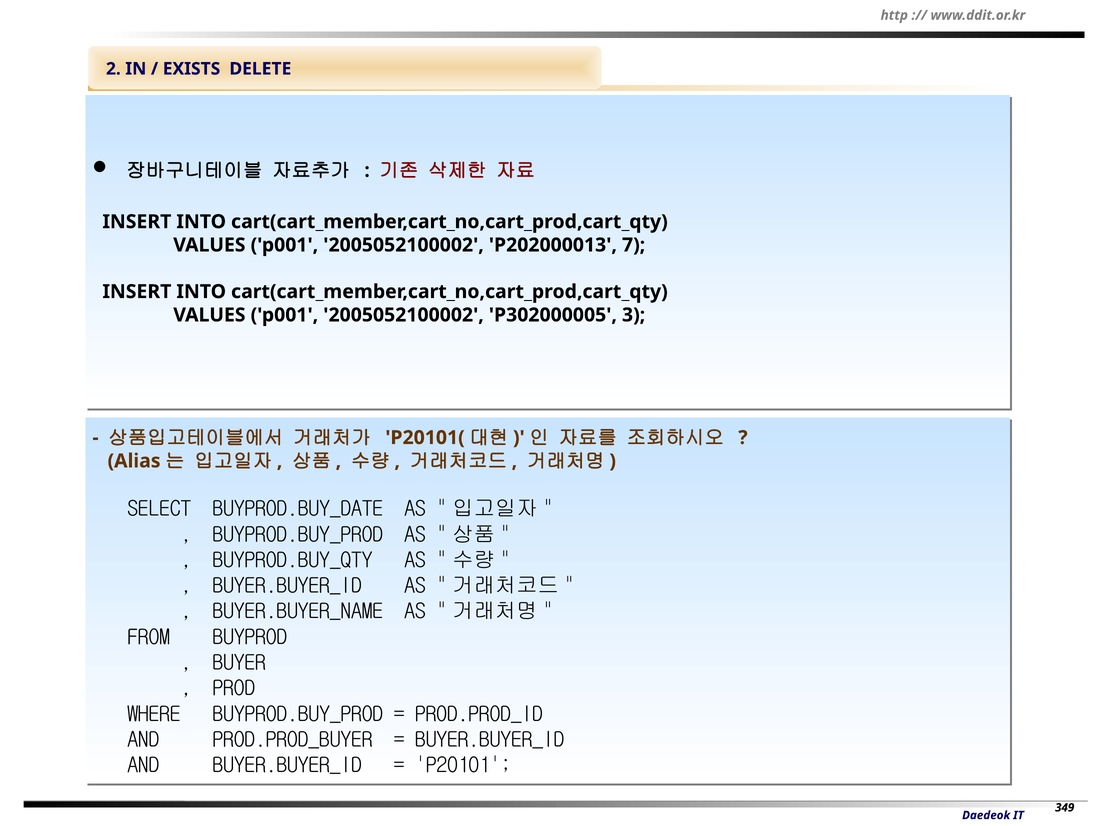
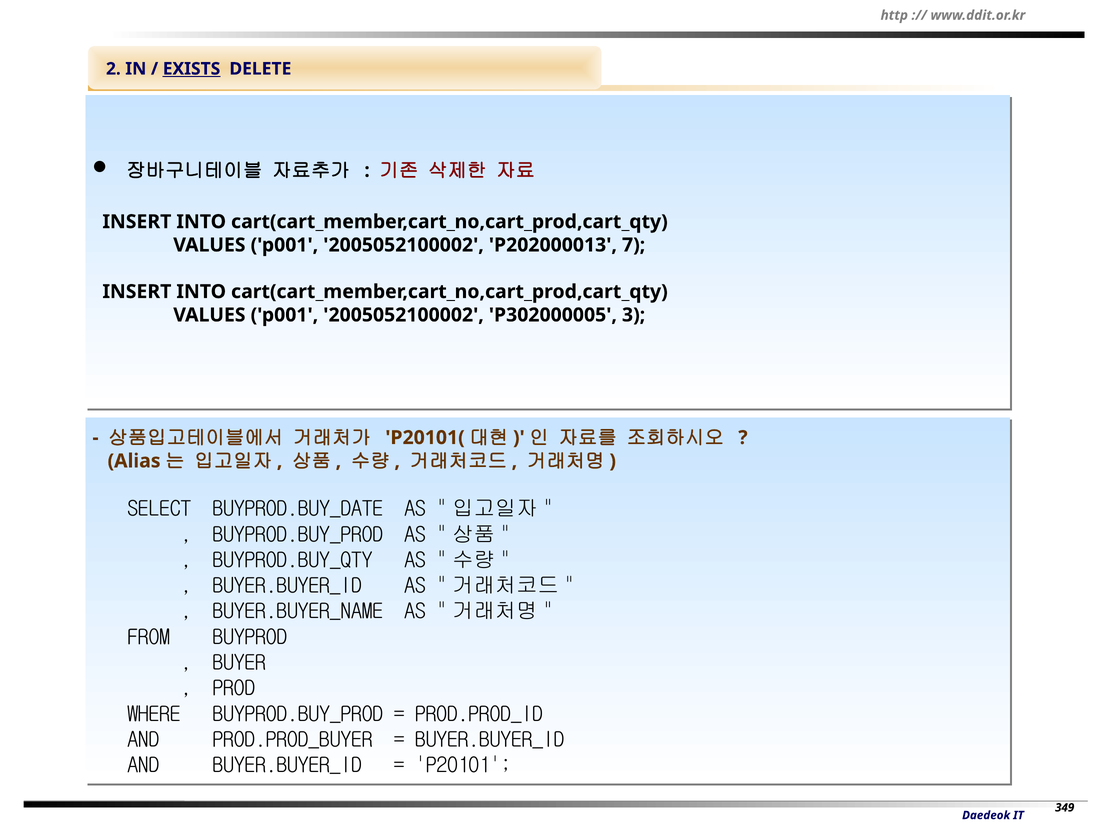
EXISTS underline: none -> present
